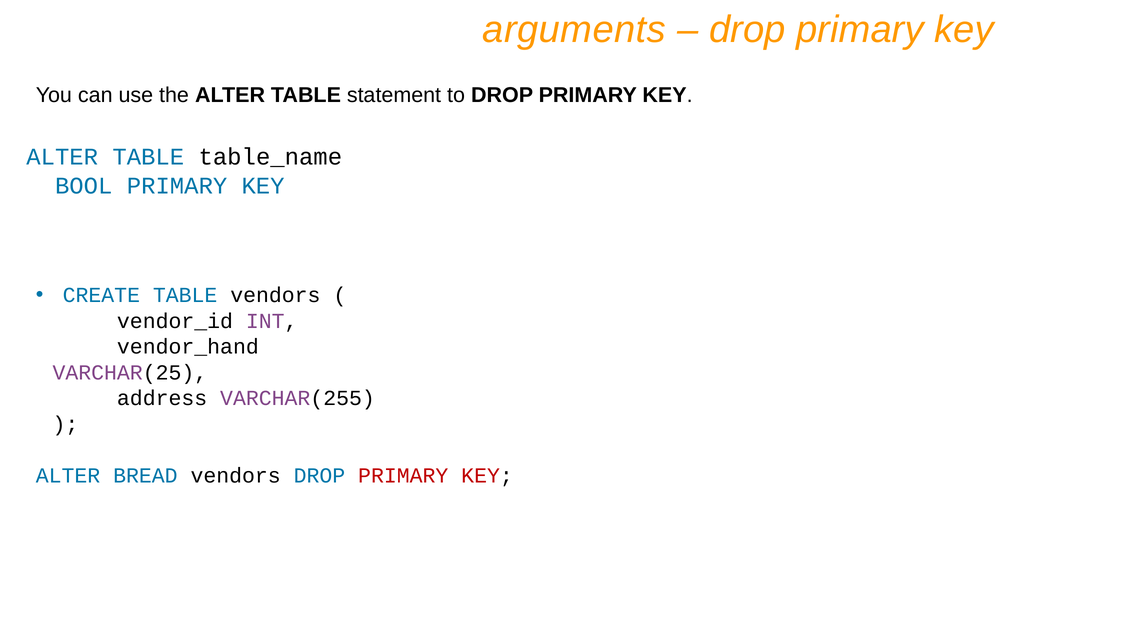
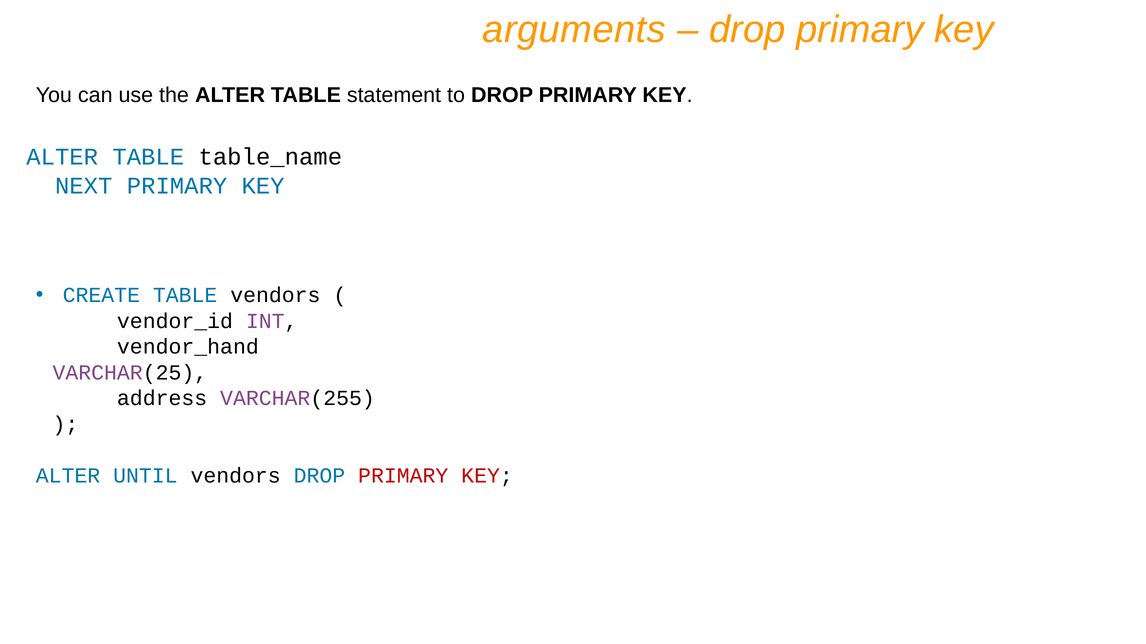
BOOL: BOOL -> NEXT
BREAD: BREAD -> UNTIL
